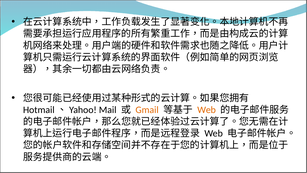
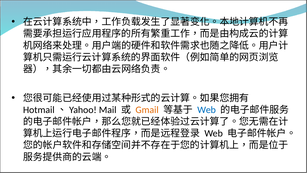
Web at (207, 110) colour: orange -> blue
